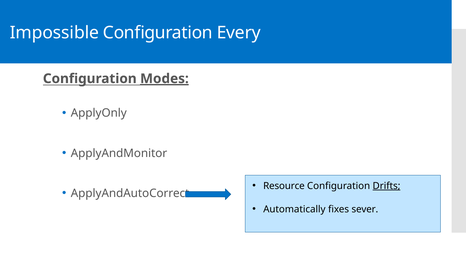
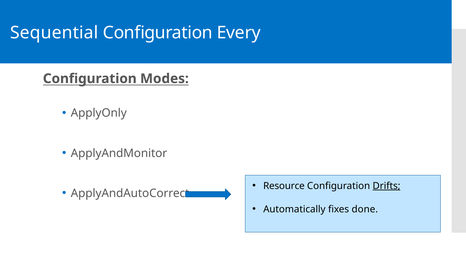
Impossible: Impossible -> Sequential
Modes underline: present -> none
sever: sever -> done
